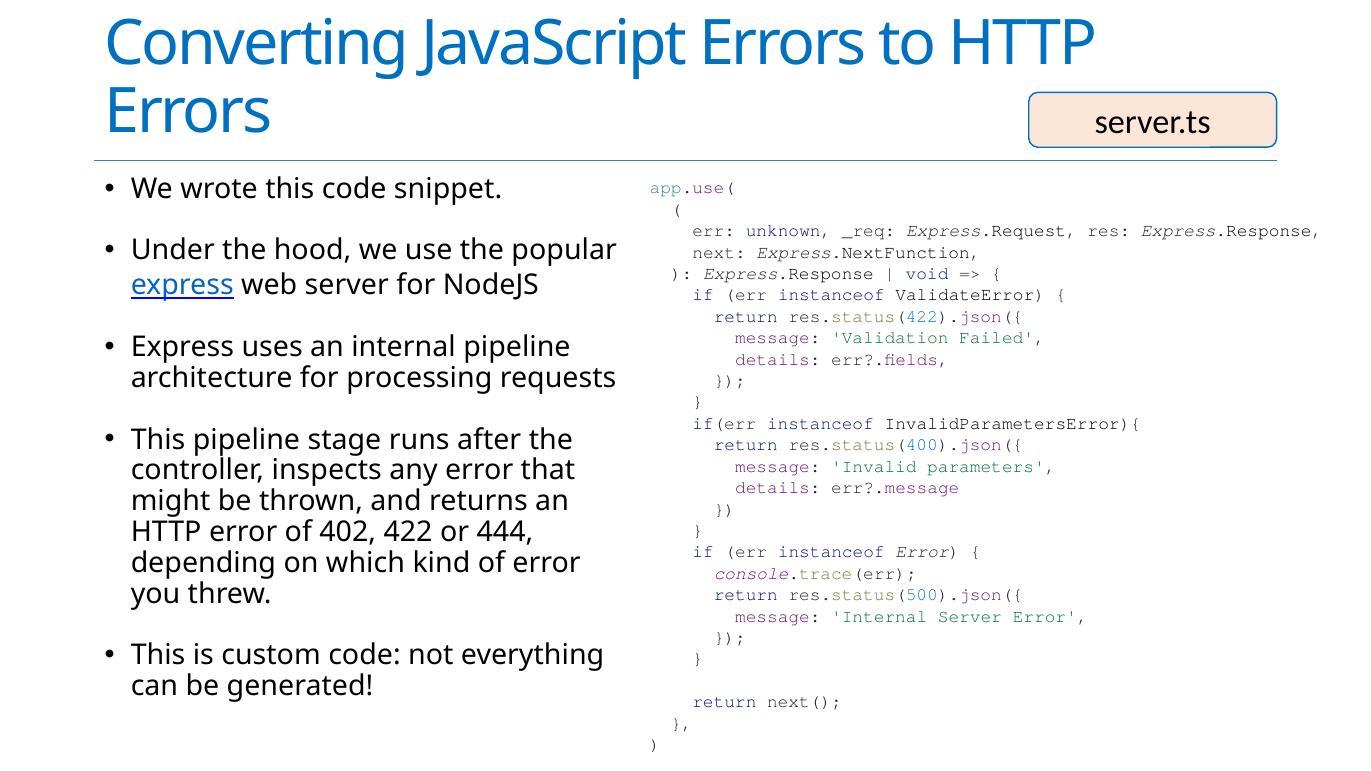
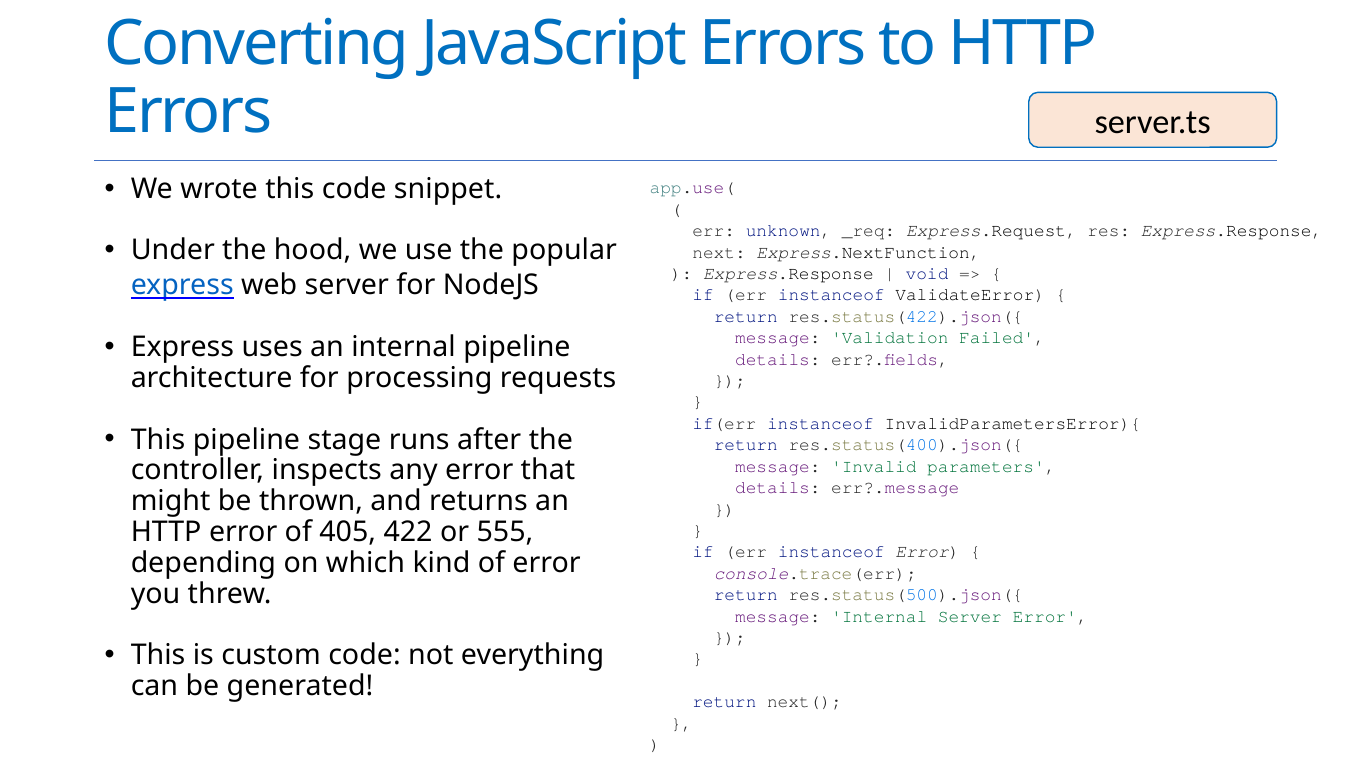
402: 402 -> 405
444: 444 -> 555
